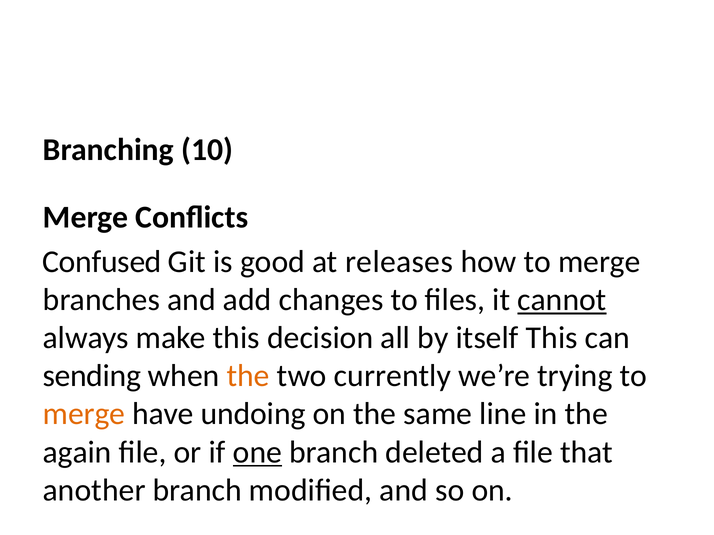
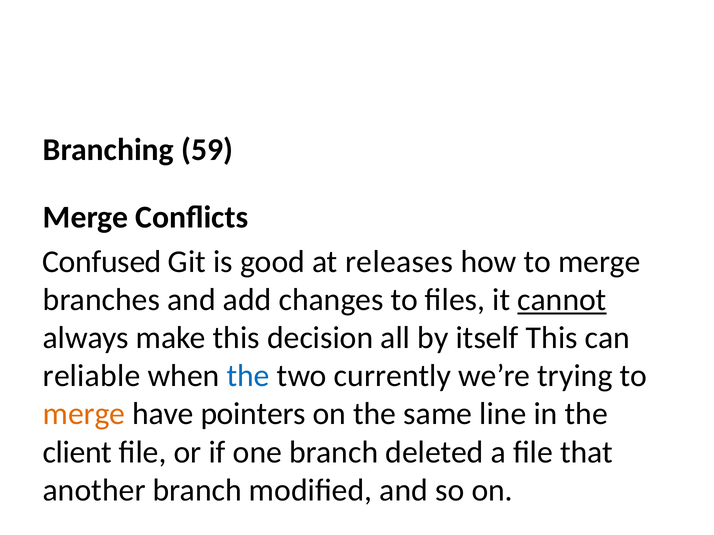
10: 10 -> 59
sending: sending -> reliable
the at (248, 376) colour: orange -> blue
undoing: undoing -> pointers
again: again -> client
one underline: present -> none
